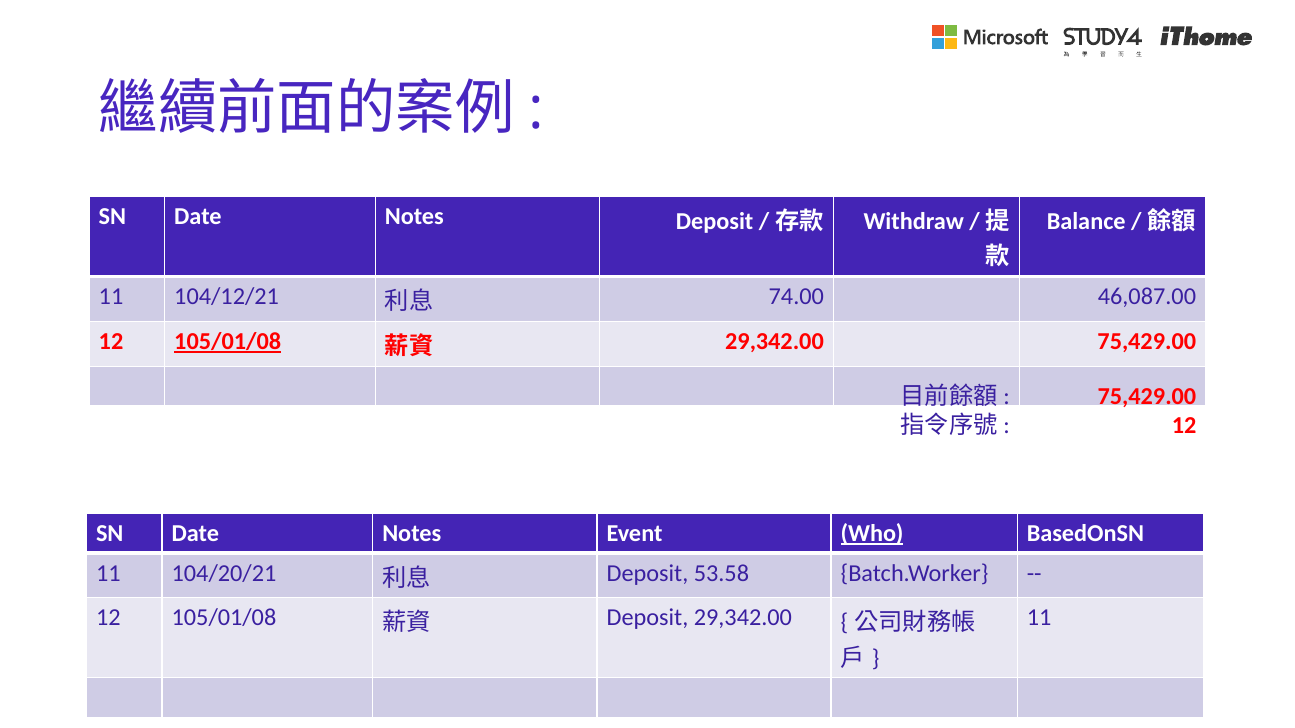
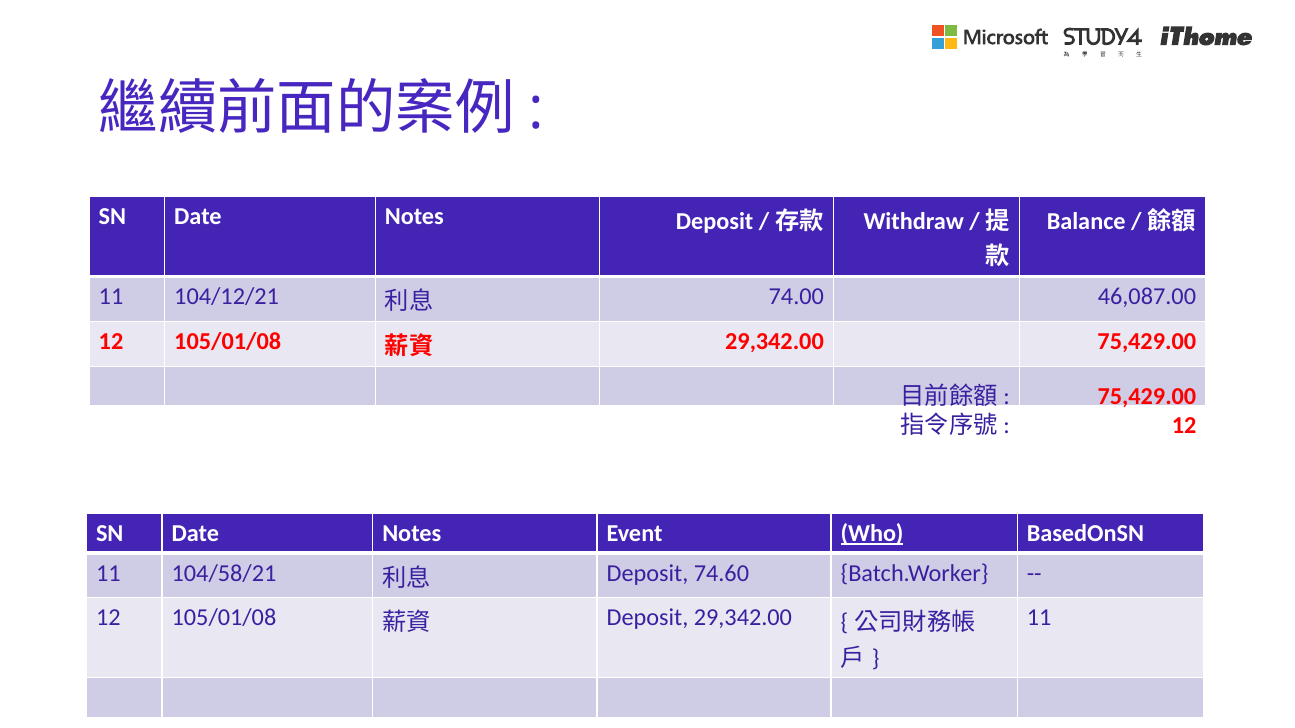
105/01/08 at (228, 342) underline: present -> none
104/20/21: 104/20/21 -> 104/58/21
53.58: 53.58 -> 74.60
